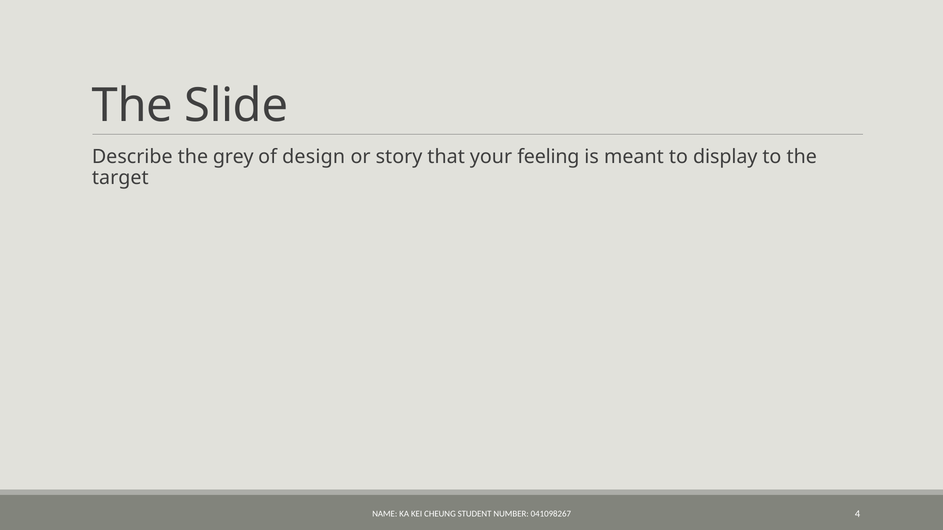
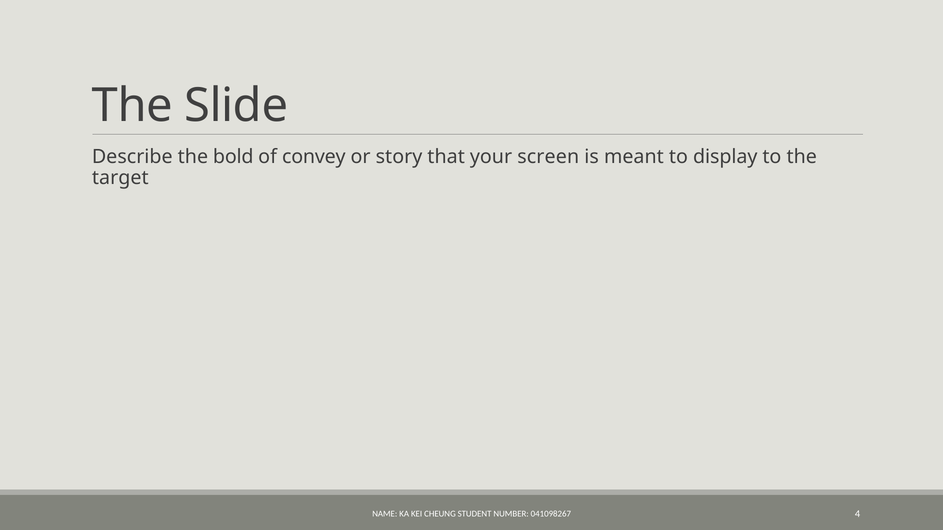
grey: grey -> bold
design: design -> convey
feeling: feeling -> screen
